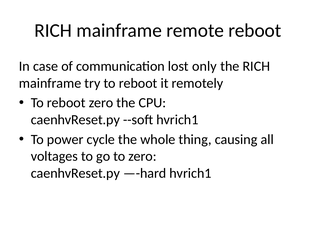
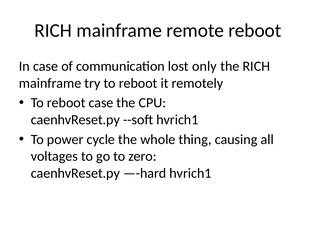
reboot zero: zero -> case
